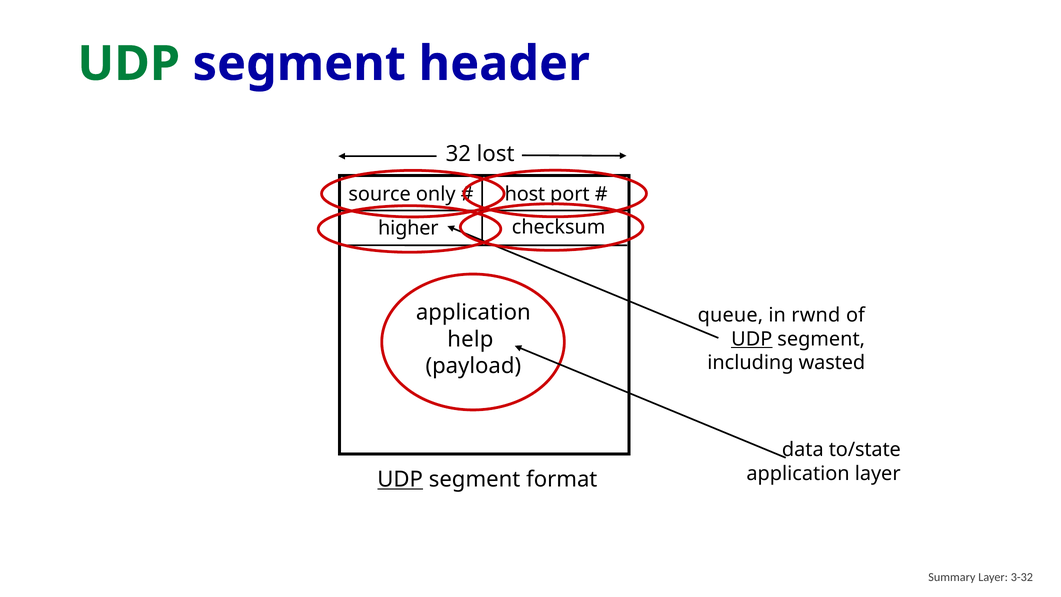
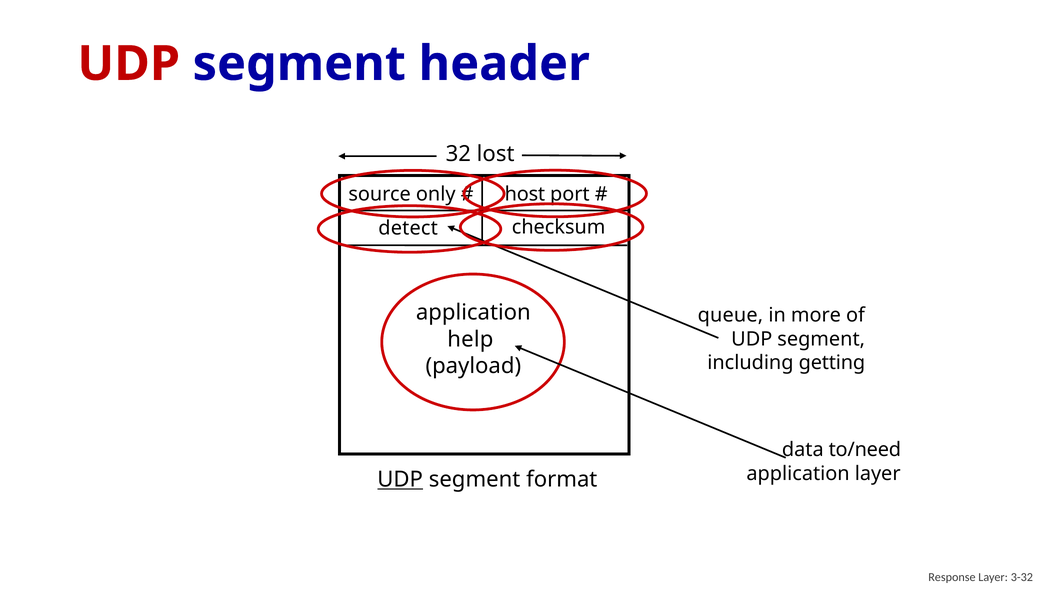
UDP at (129, 64) colour: green -> red
higher: higher -> detect
rwnd: rwnd -> more
UDP at (752, 339) underline: present -> none
wasted: wasted -> getting
to/state: to/state -> to/need
Summary: Summary -> Response
